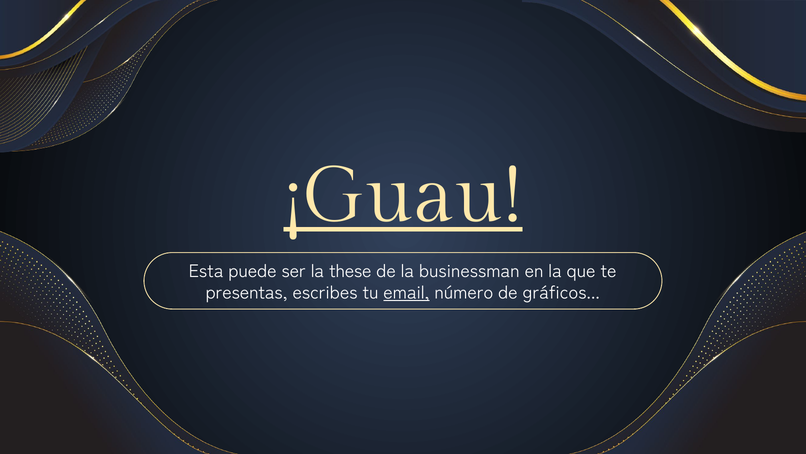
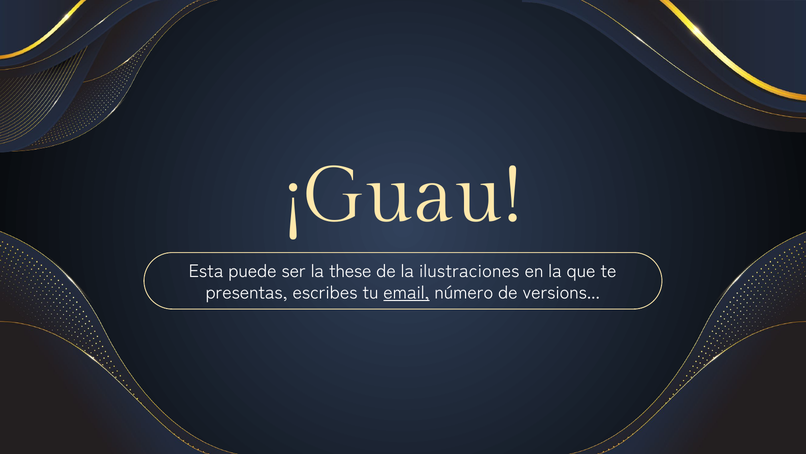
¡Guau underline: present -> none
businessman: businessman -> ilustraciones
gráficos: gráficos -> versions
